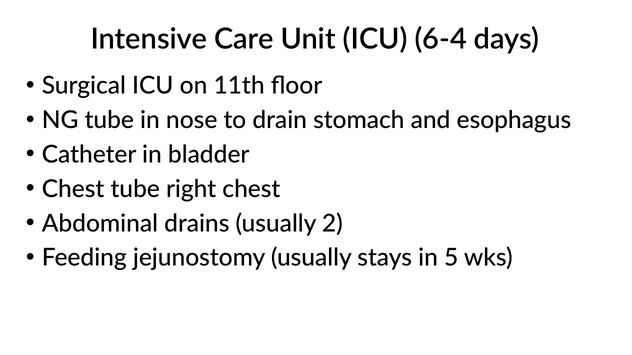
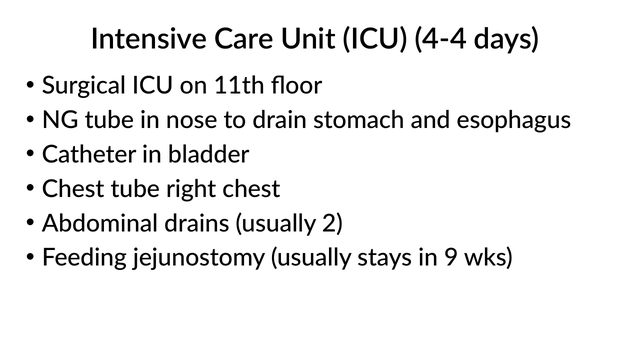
6-4: 6-4 -> 4-4
5: 5 -> 9
